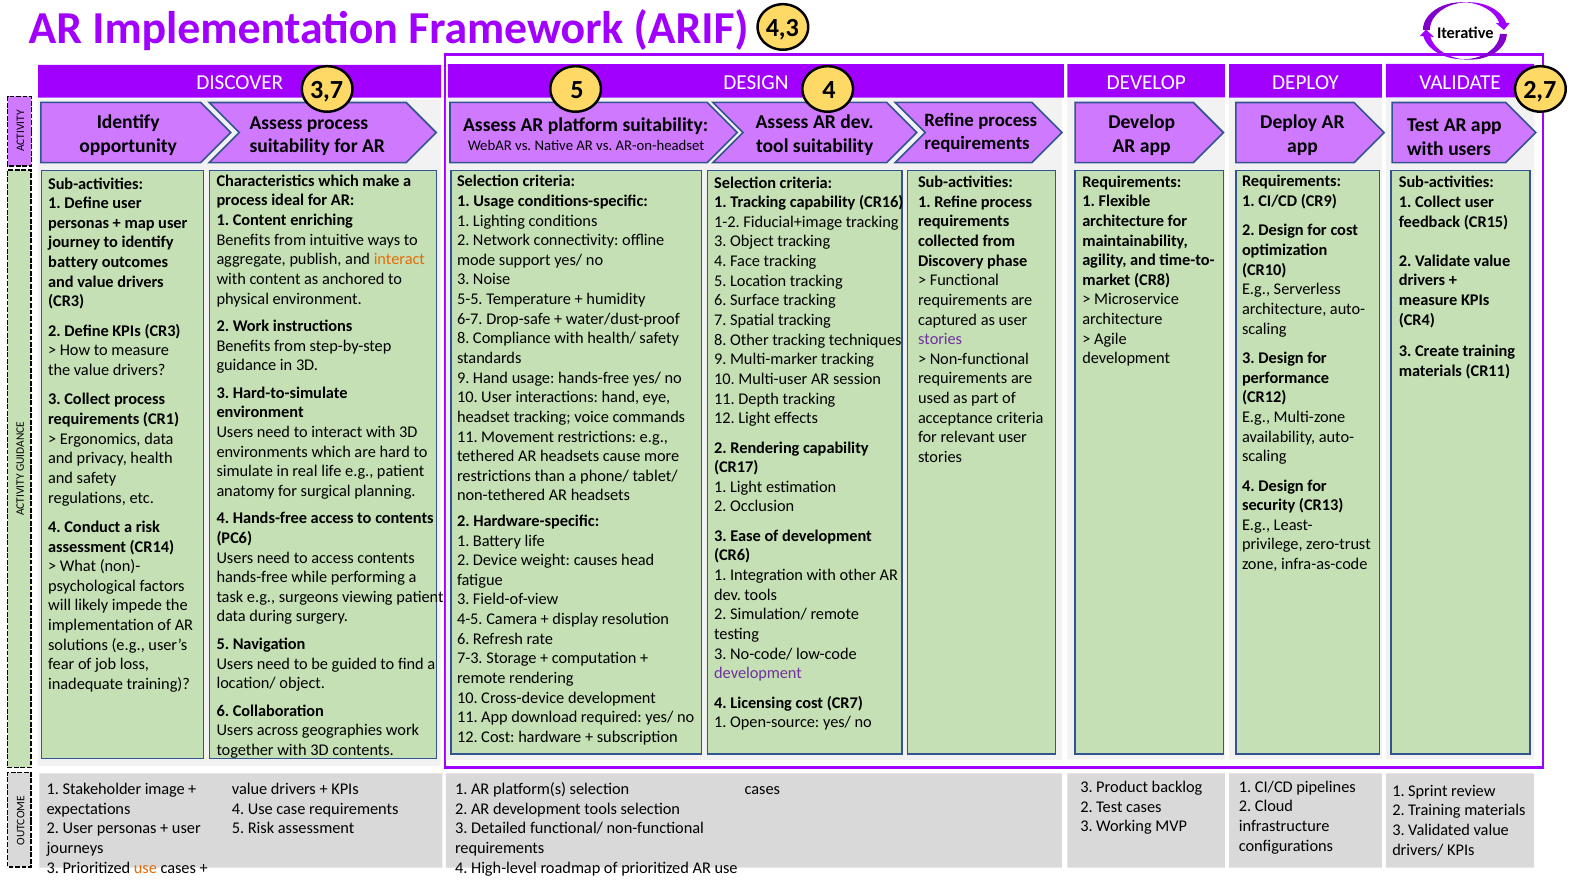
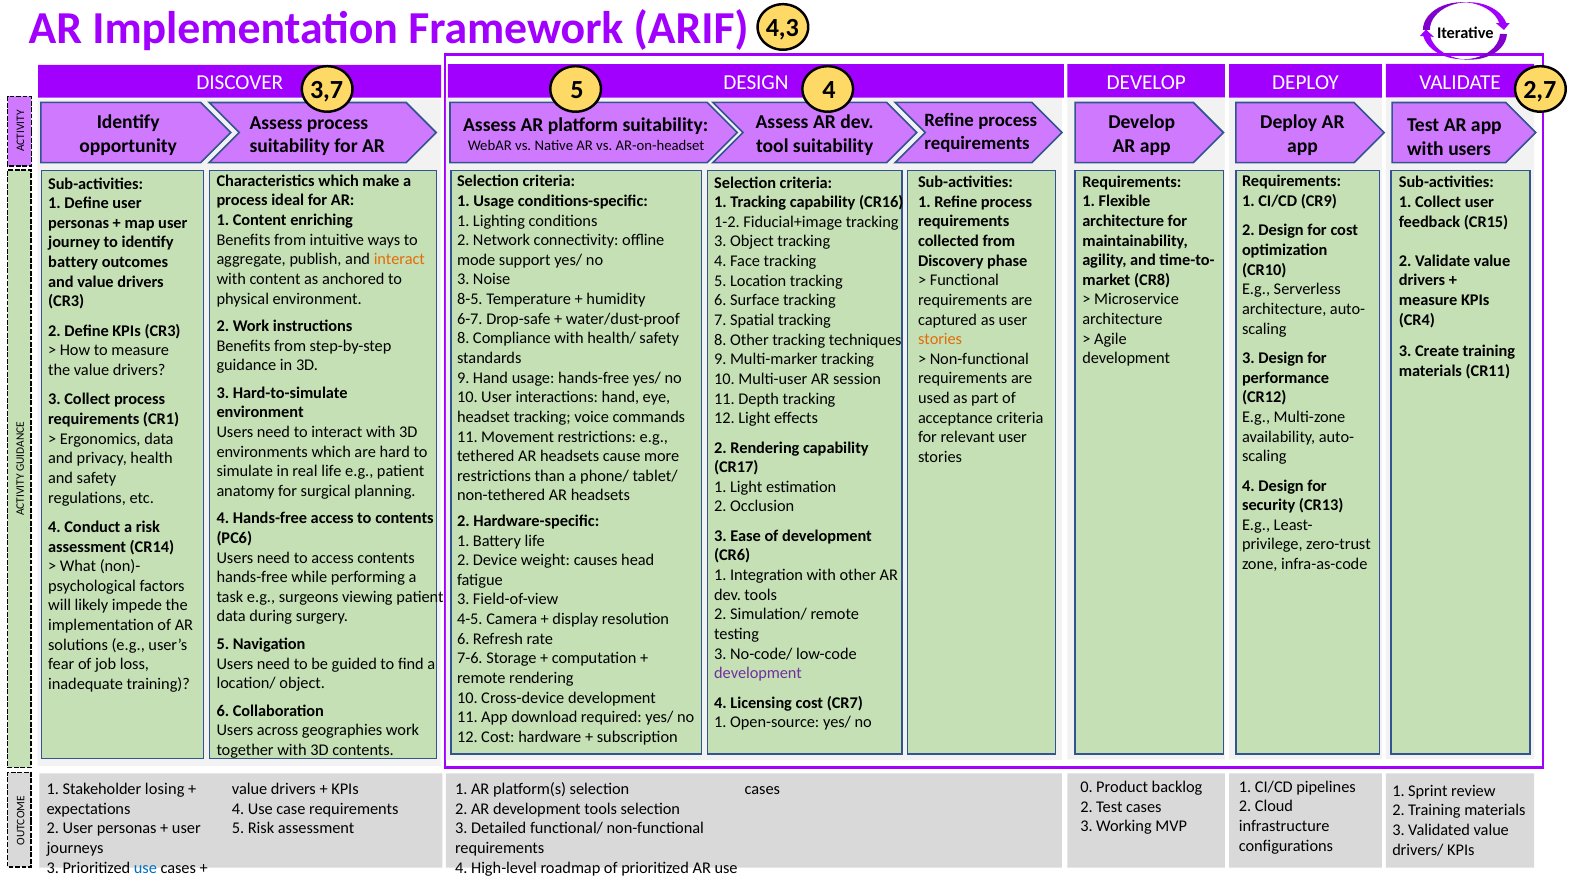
5-5: 5-5 -> 8-5
stories at (940, 340) colour: purple -> orange
7-3: 7-3 -> 7-6
image: image -> losing
3 at (1087, 788): 3 -> 0
use at (145, 868) colour: orange -> blue
